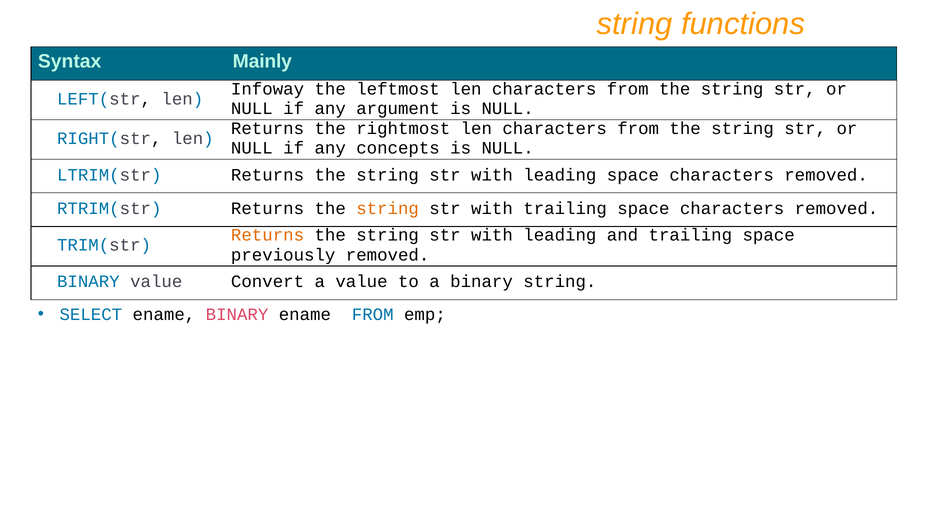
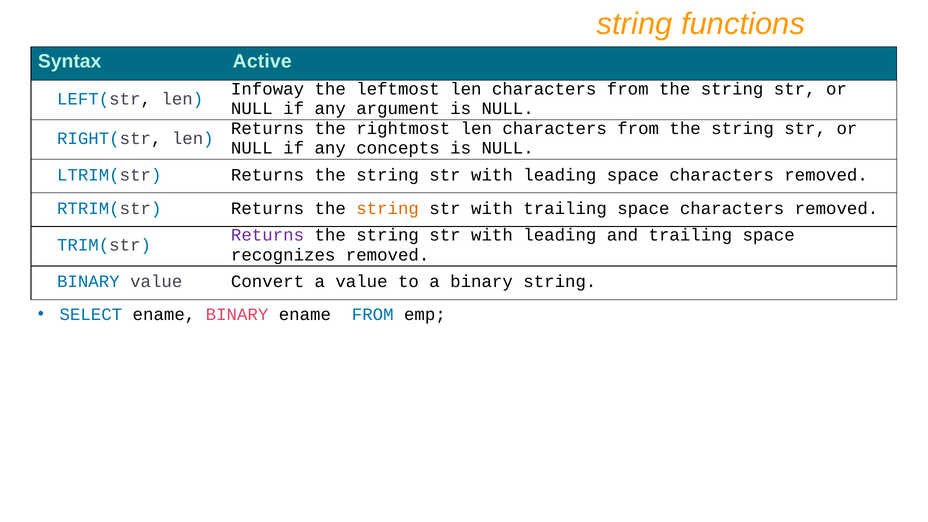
Mainly: Mainly -> Active
Returns at (268, 235) colour: orange -> purple
previously: previously -> recognizes
